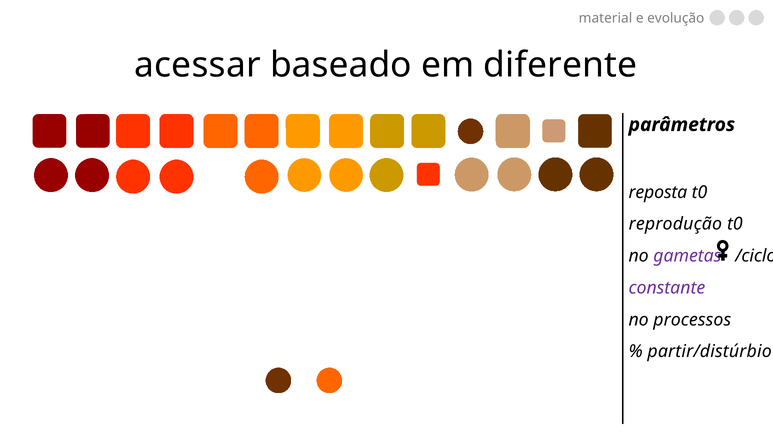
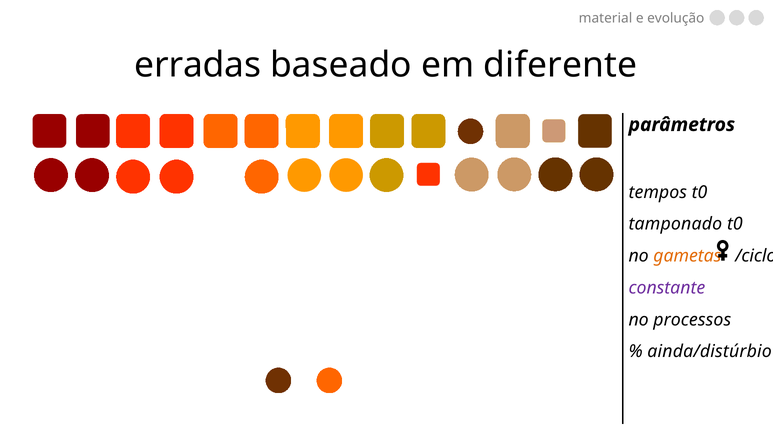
acessar: acessar -> erradas
reposta: reposta -> tempos
reprodução: reprodução -> tamponado
gametas colour: purple -> orange
partir/distúrbio: partir/distúrbio -> ainda/distúrbio
